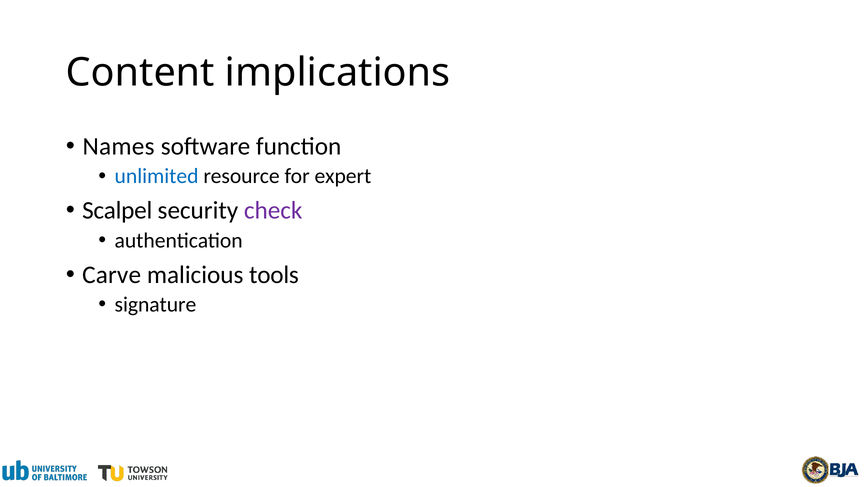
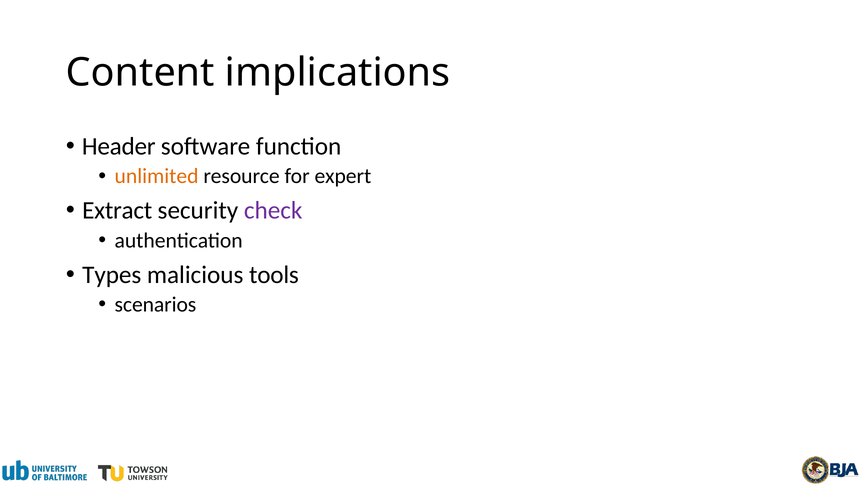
Names: Names -> Header
unlimited colour: blue -> orange
Scalpel: Scalpel -> Extract
Carve: Carve -> Types
signature: signature -> scenarios
